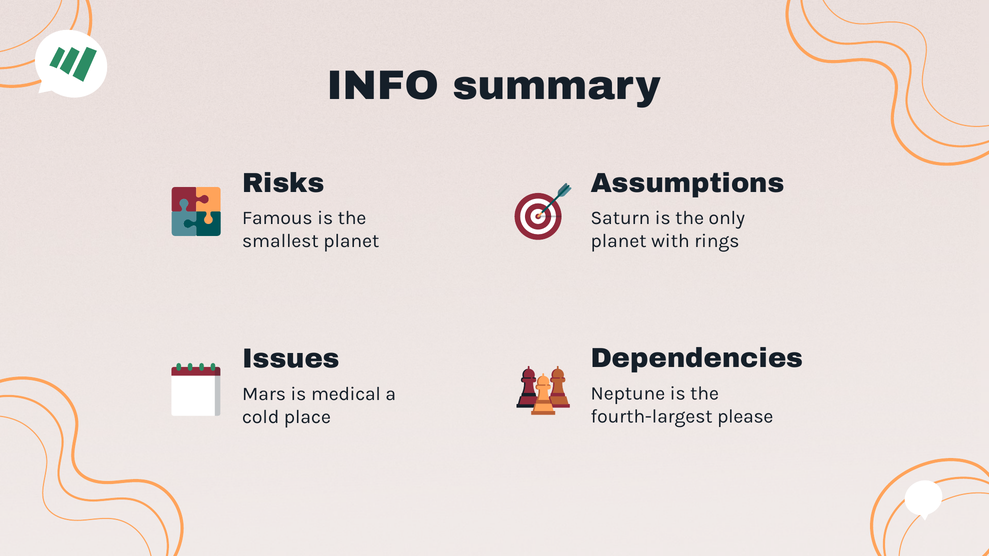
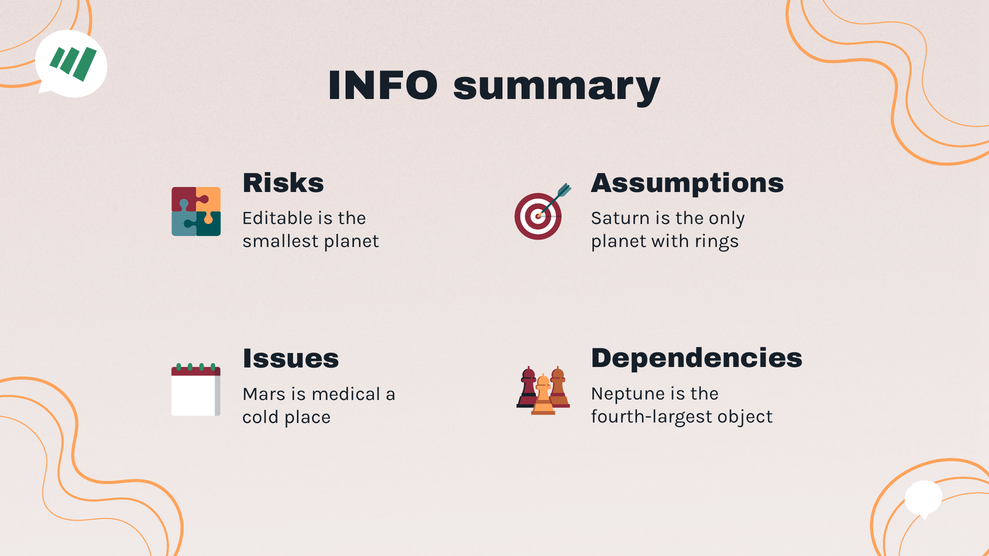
Famous: Famous -> Editable
please: please -> object
